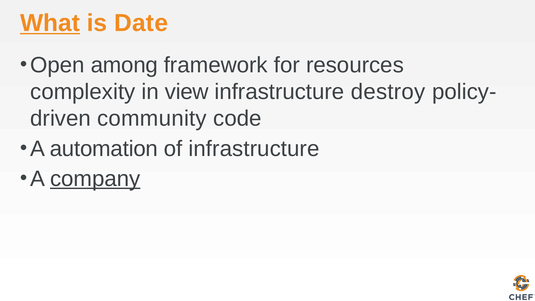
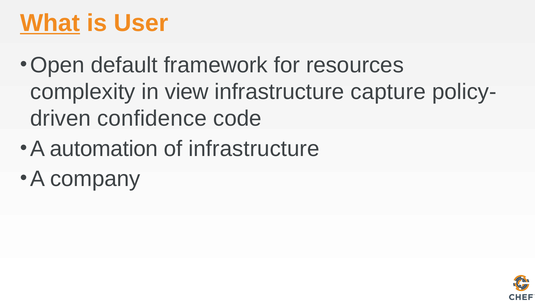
Date: Date -> User
among: among -> default
destroy: destroy -> capture
community: community -> confidence
company underline: present -> none
